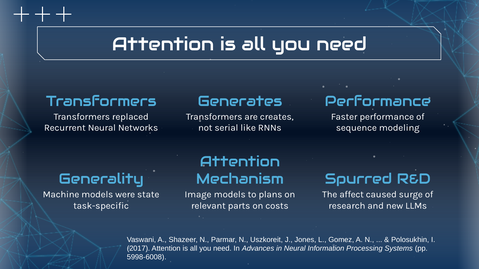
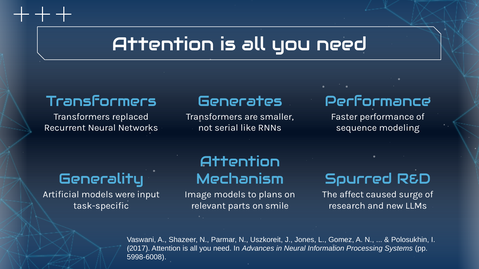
creates: creates -> smaller
Machine: Machine -> Artificial
state: state -> input
costs: costs -> smile
